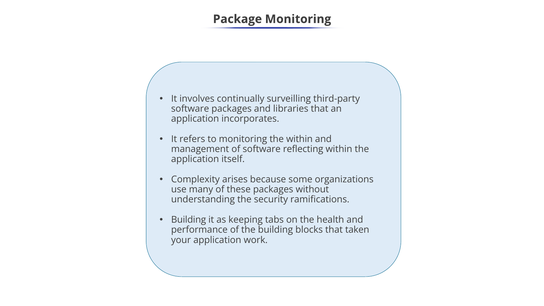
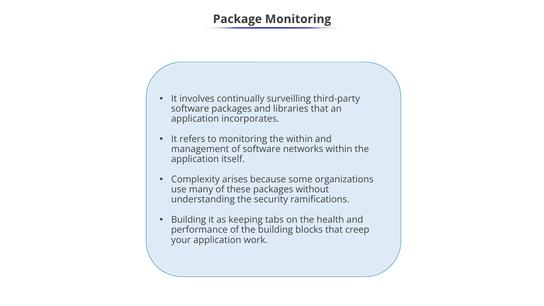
reflecting: reflecting -> networks
taken: taken -> creep
